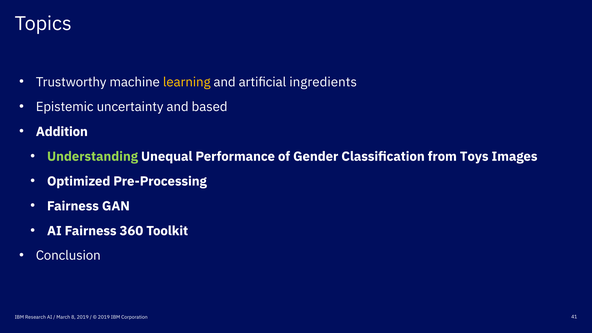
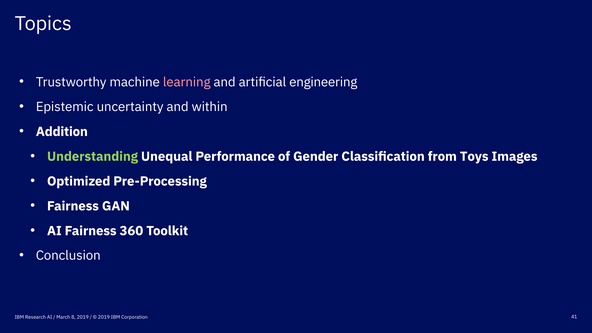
learning colour: yellow -> pink
ingredients: ingredients -> engineering
based: based -> within
